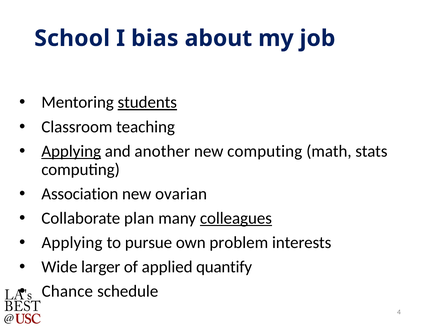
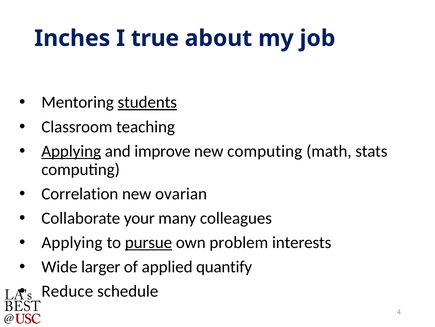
School: School -> Inches
bias: bias -> true
another: another -> improve
Association: Association -> Correlation
plan: plan -> your
colleagues underline: present -> none
pursue underline: none -> present
Chance: Chance -> Reduce
